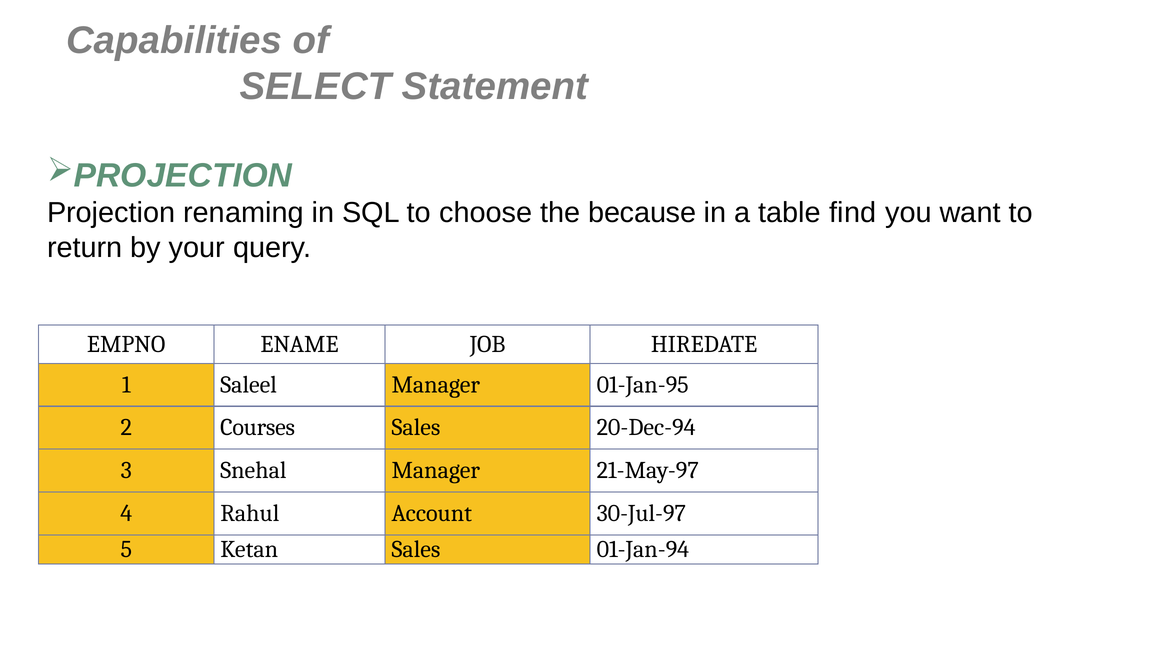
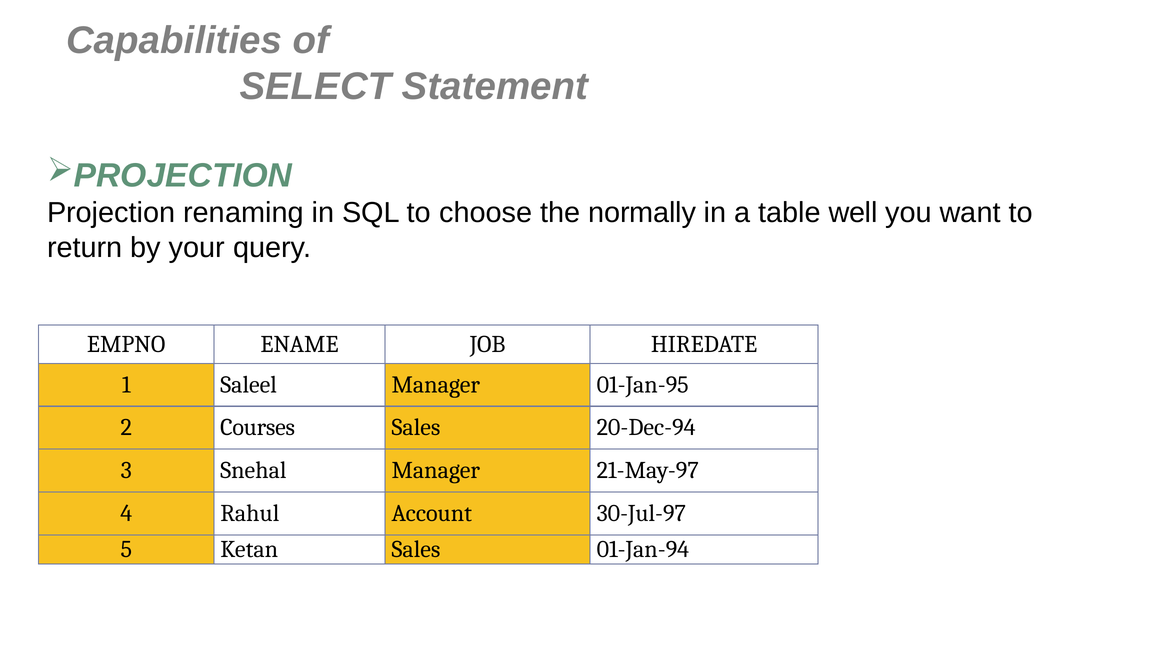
because: because -> normally
find: find -> well
